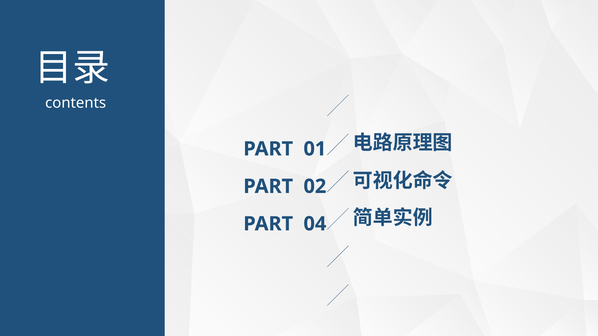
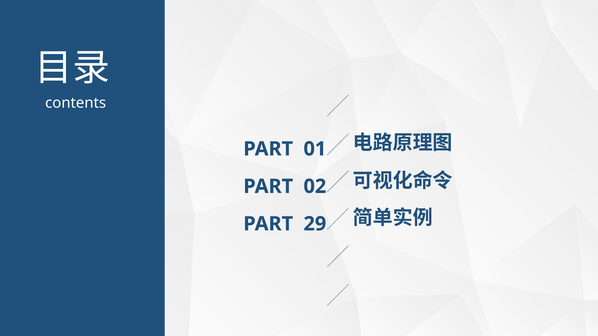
04: 04 -> 29
